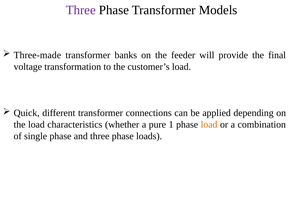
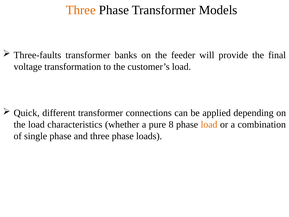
Three at (81, 10) colour: purple -> orange
Three-made: Three-made -> Three-faults
1: 1 -> 8
